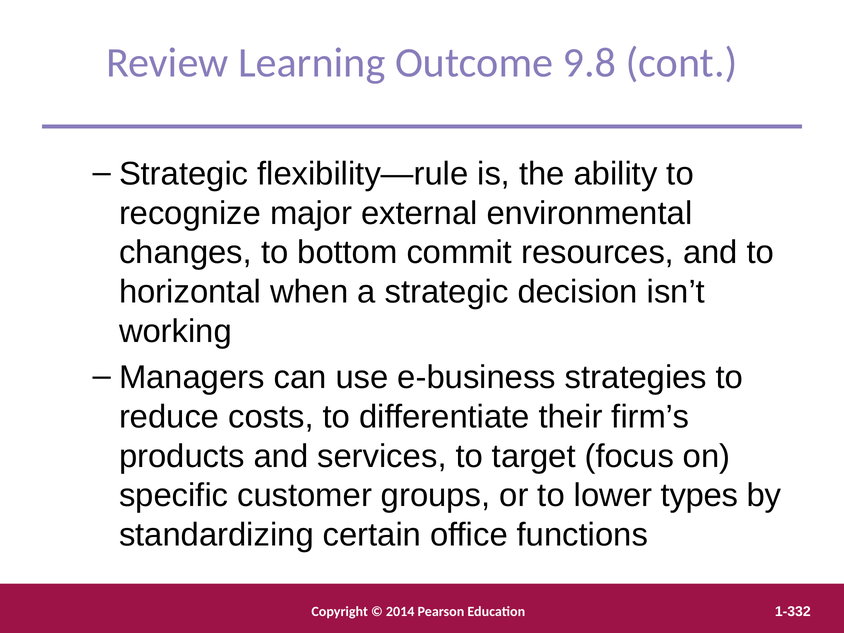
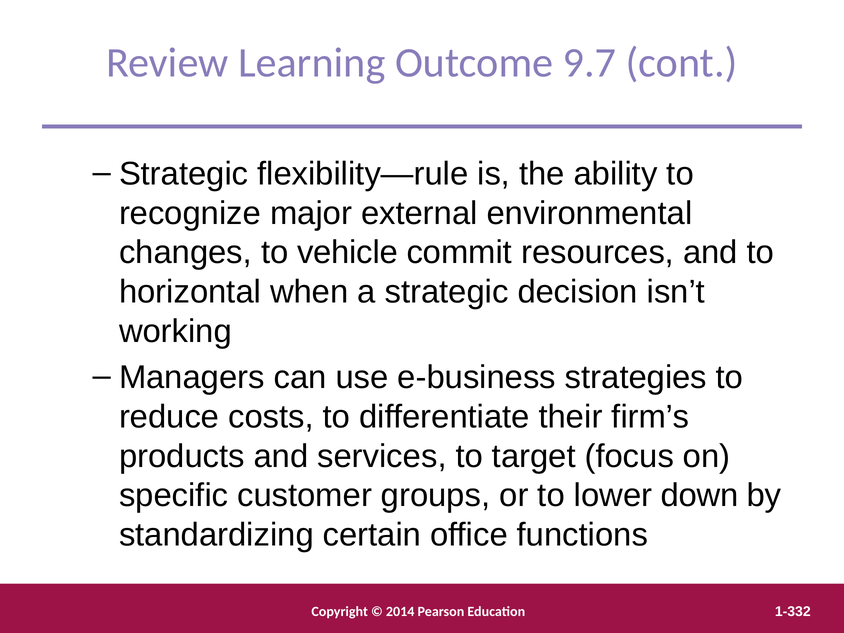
9.8: 9.8 -> 9.7
bottom: bottom -> vehicle
types: types -> down
